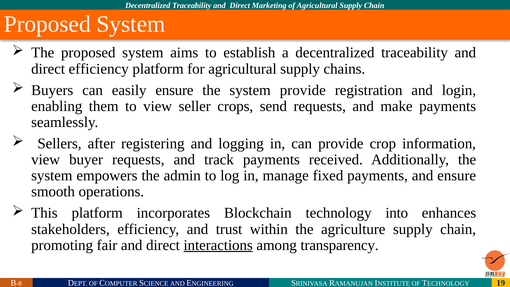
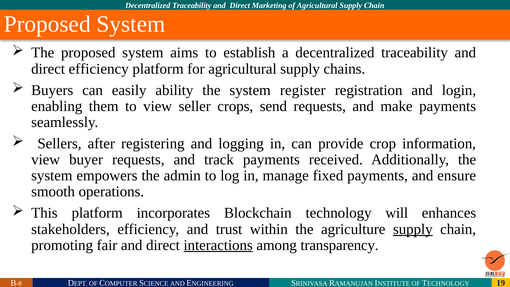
easily ensure: ensure -> ability
system provide: provide -> register
into: into -> will
supply at (413, 229) underline: none -> present
